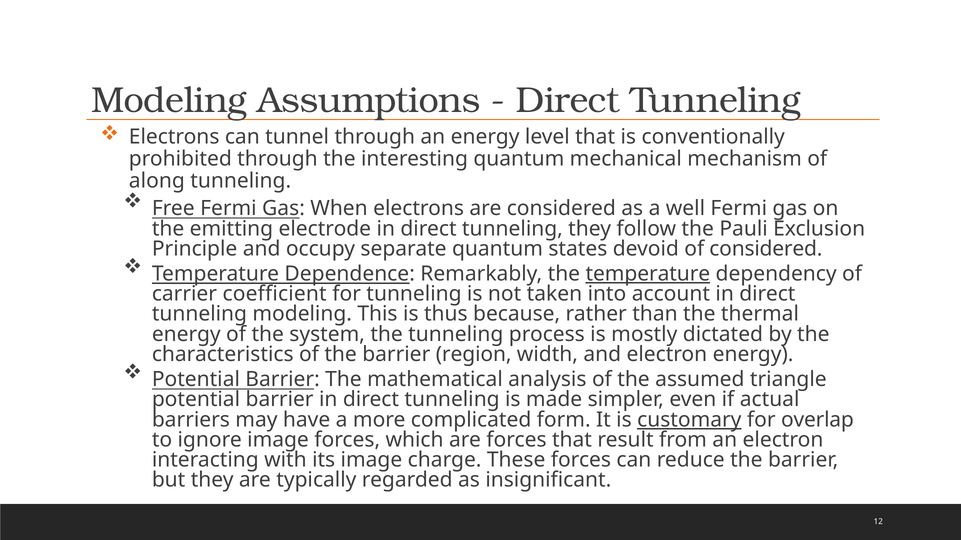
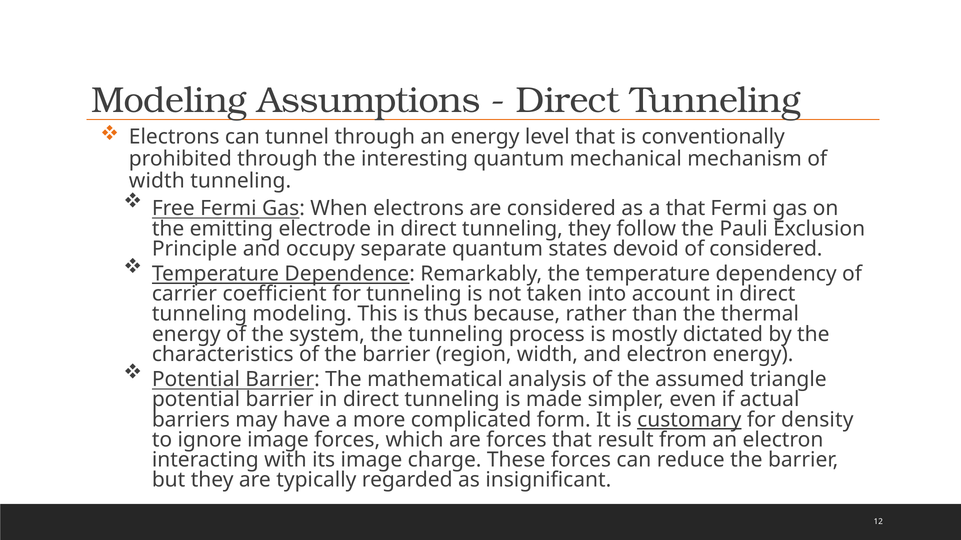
along at (157, 181): along -> width
a well: well -> that
temperature at (648, 274) underline: present -> none
overlap: overlap -> density
